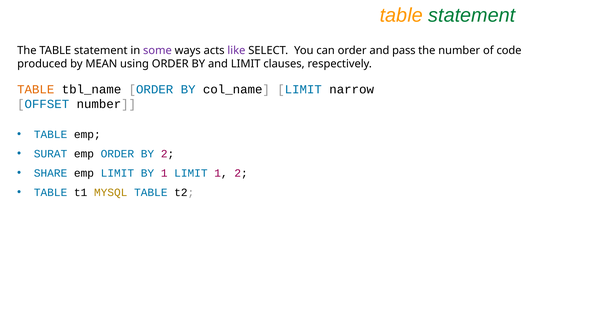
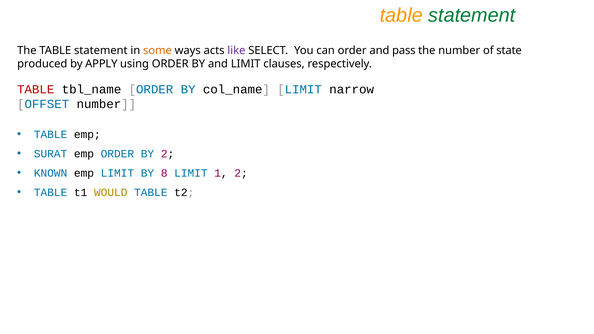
some colour: purple -> orange
code: code -> state
MEAN: MEAN -> APPLY
TABLE at (36, 89) colour: orange -> red
SHARE: SHARE -> KNOWN
BY 1: 1 -> 8
MYSQL: MYSQL -> WOULD
